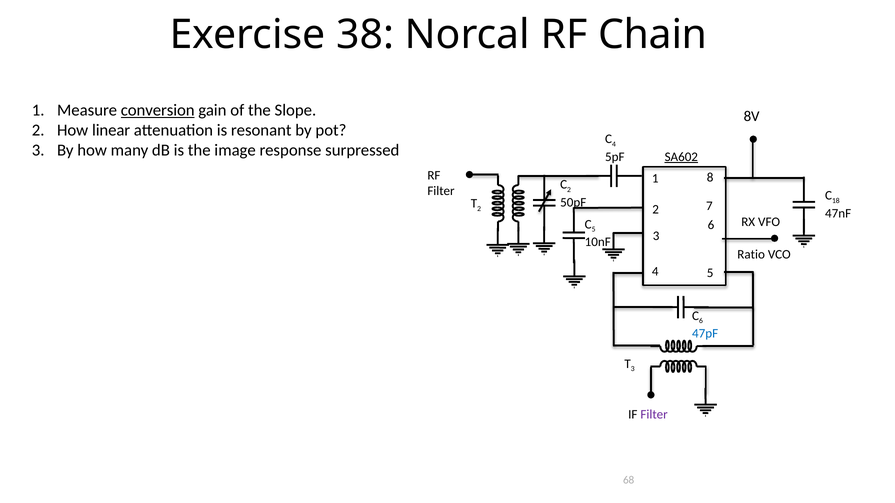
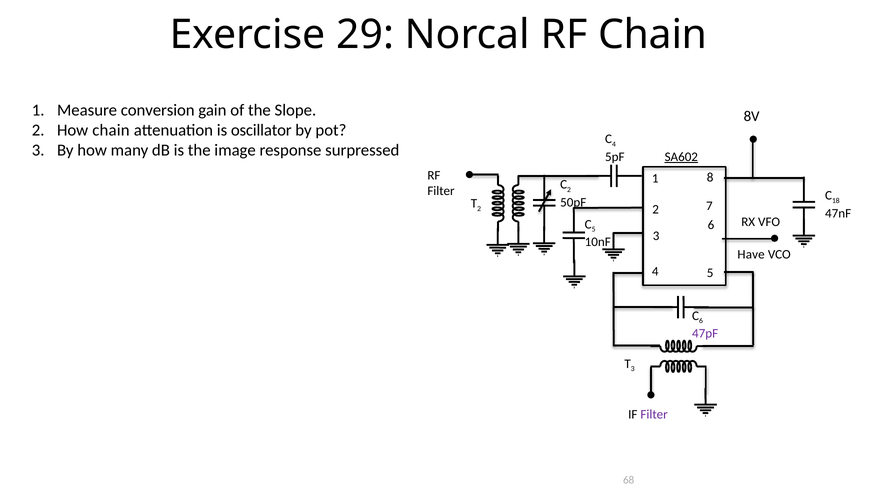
38: 38 -> 29
conversion underline: present -> none
How linear: linear -> chain
resonant: resonant -> oscillator
Ratio: Ratio -> Have
47pF colour: blue -> purple
